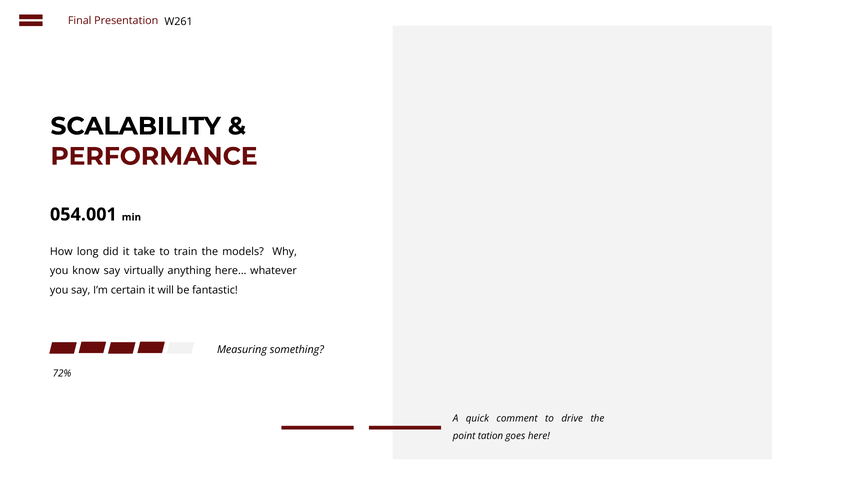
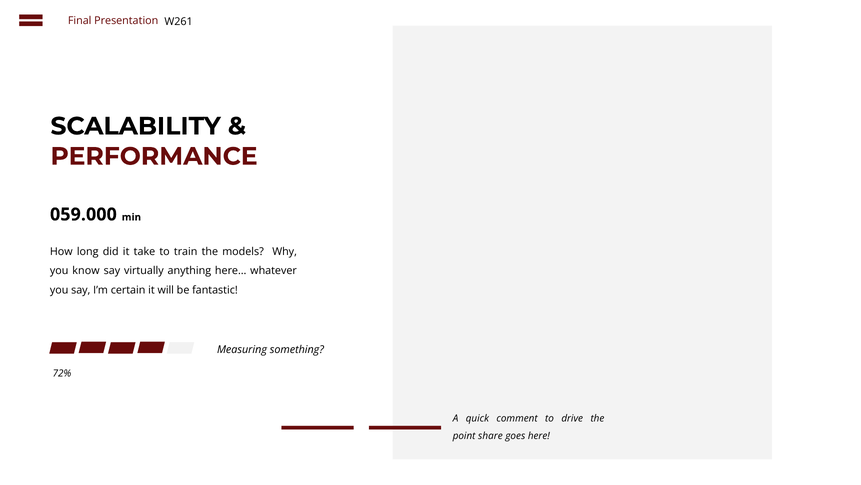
054.001: 054.001 -> 059.000
tation: tation -> share
